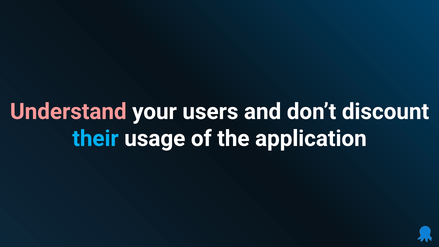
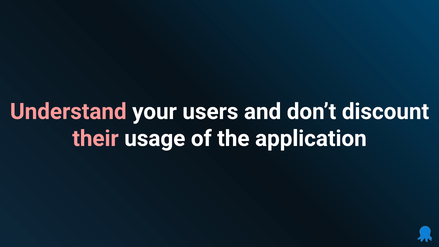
their colour: light blue -> pink
